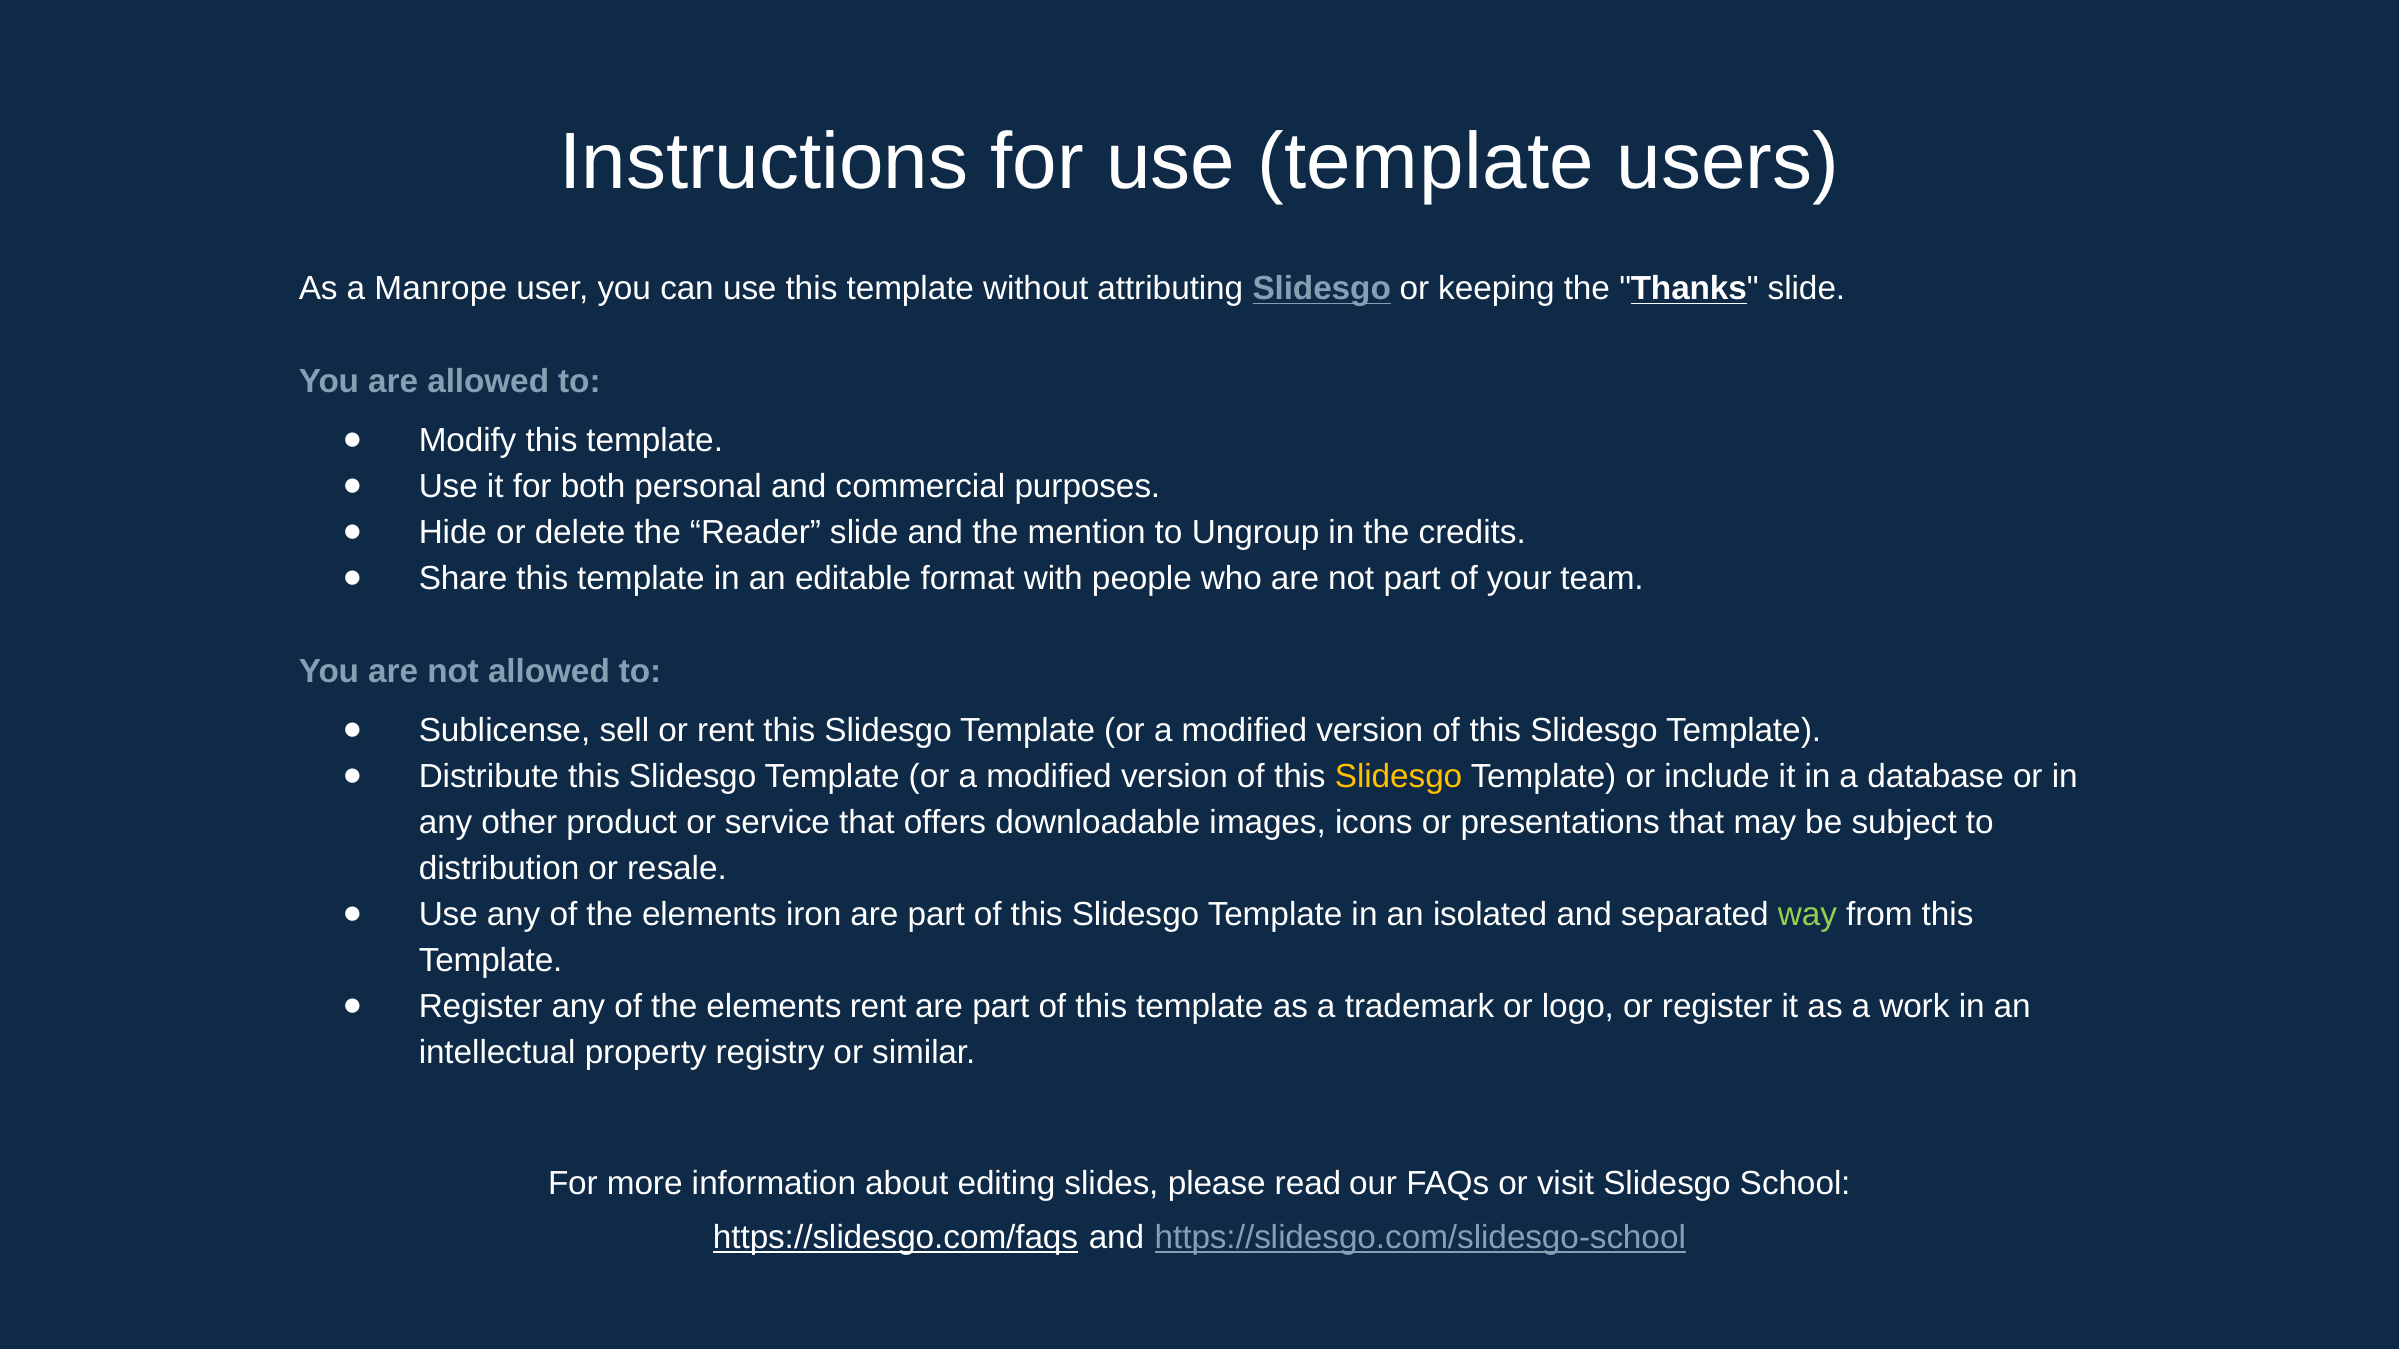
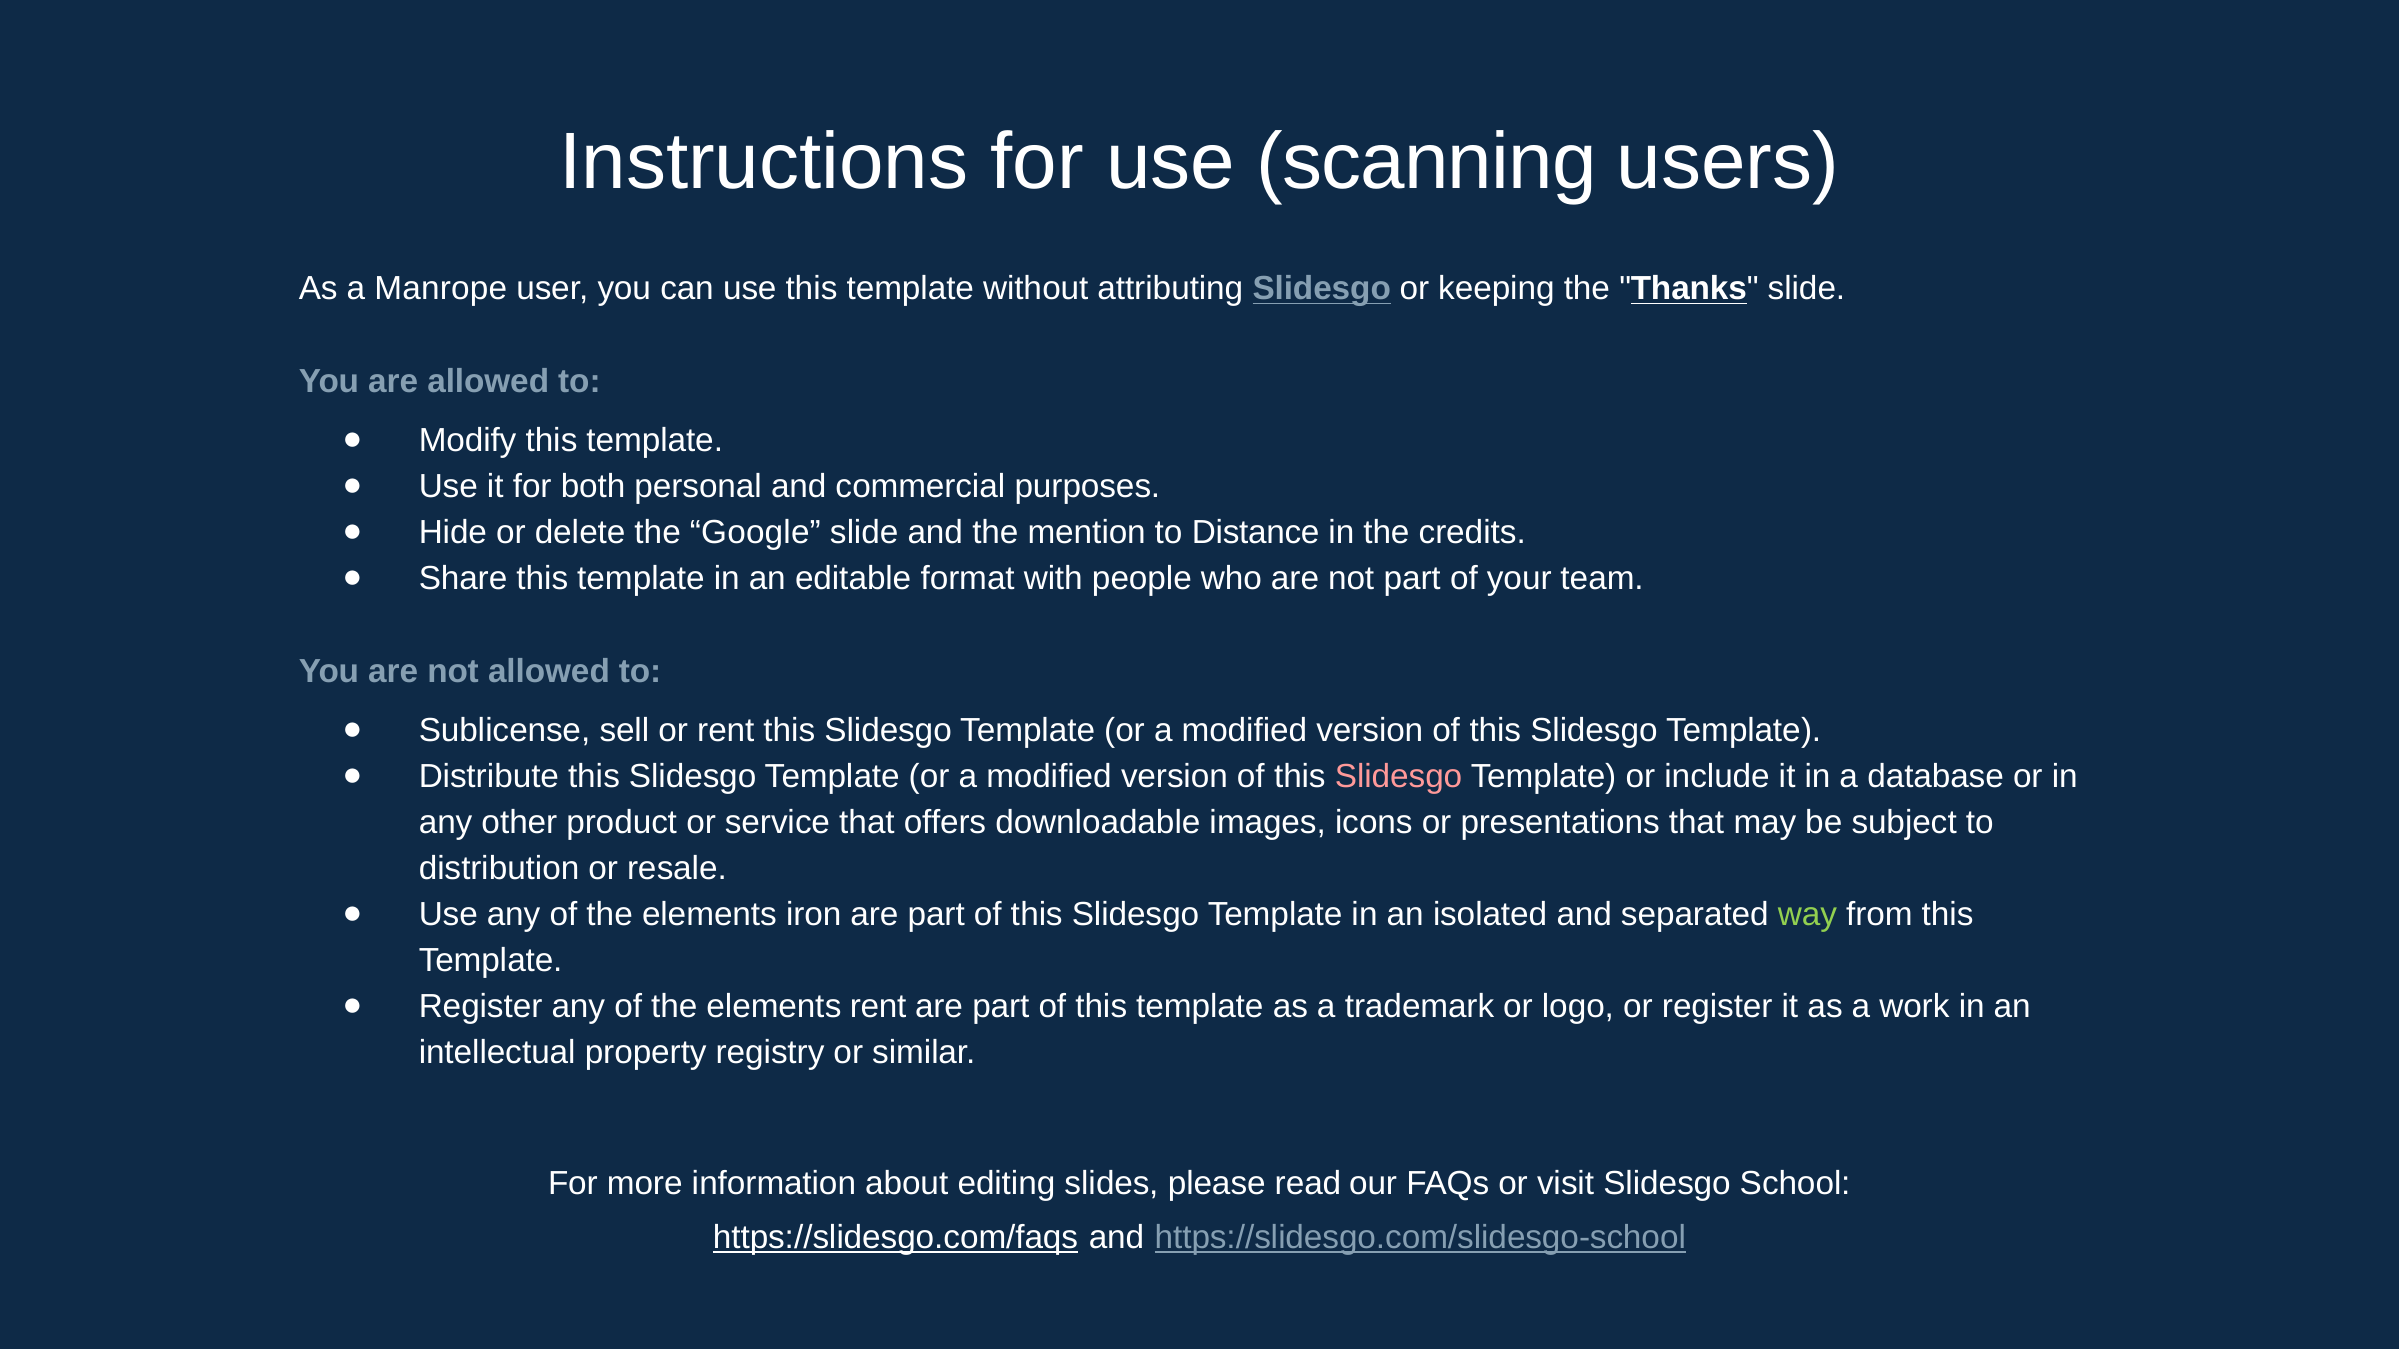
use template: template -> scanning
Reader: Reader -> Google
Ungroup: Ungroup -> Distance
Slidesgo at (1399, 777) colour: yellow -> pink
